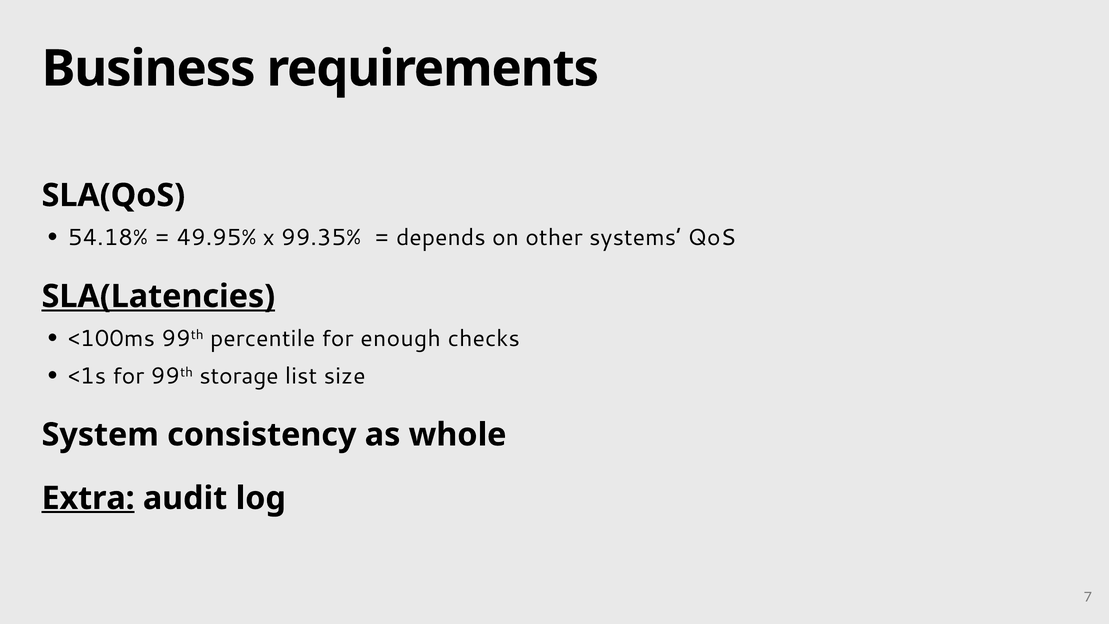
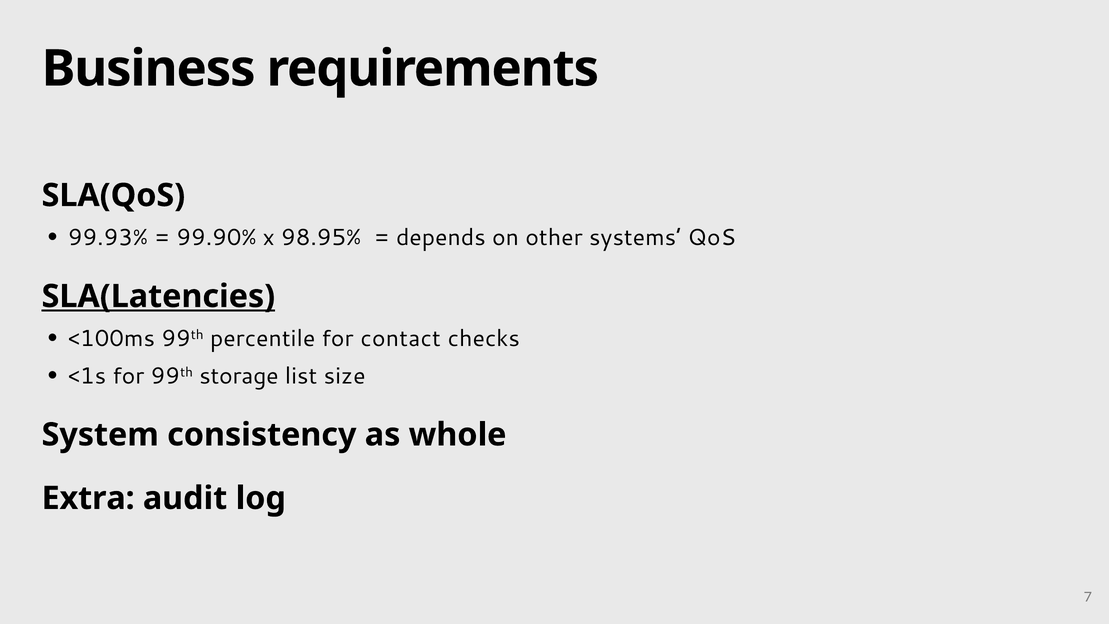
54.18%: 54.18% -> 99.93%
49.95%: 49.95% -> 99.90%
99.35%: 99.35% -> 98.95%
enough: enough -> contact
Extra underline: present -> none
